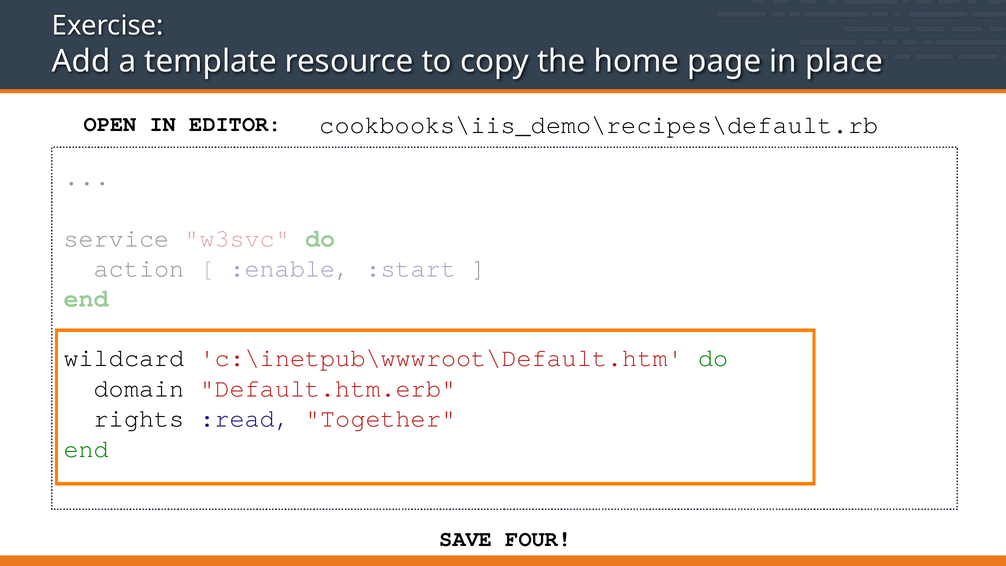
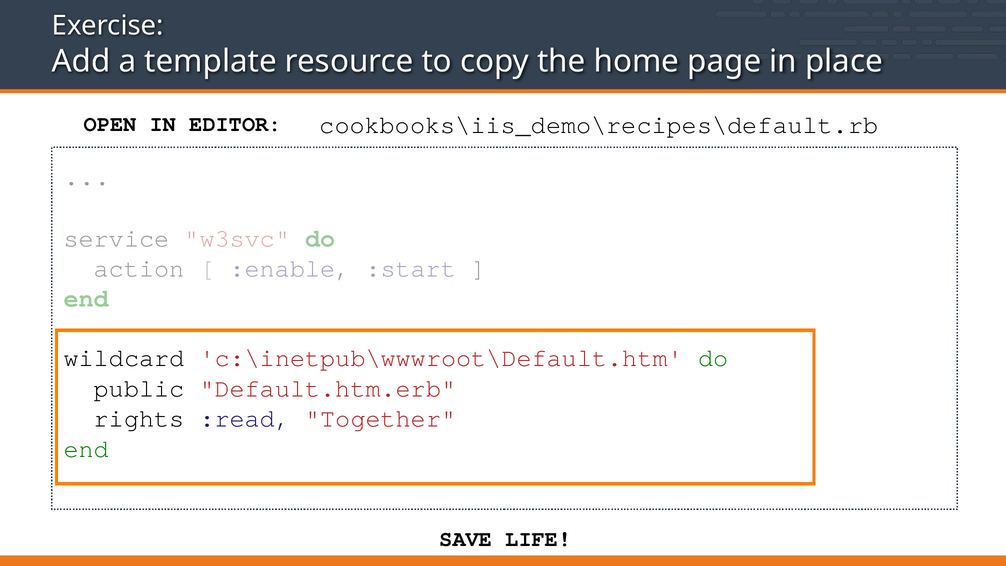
domain: domain -> public
FOUR: FOUR -> LIFE
